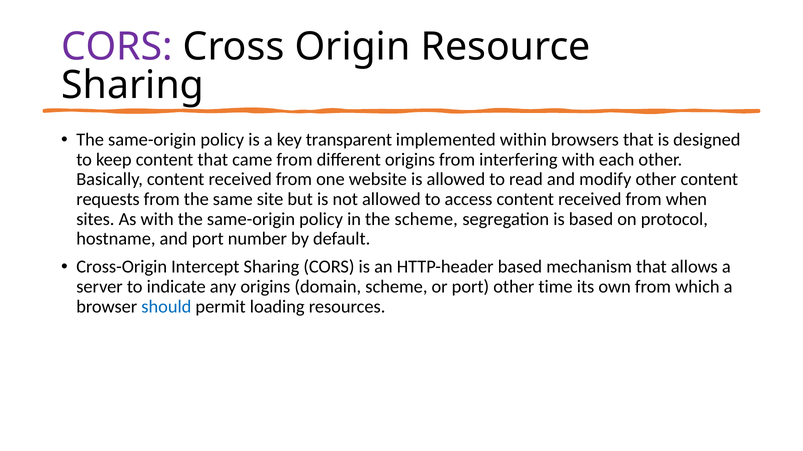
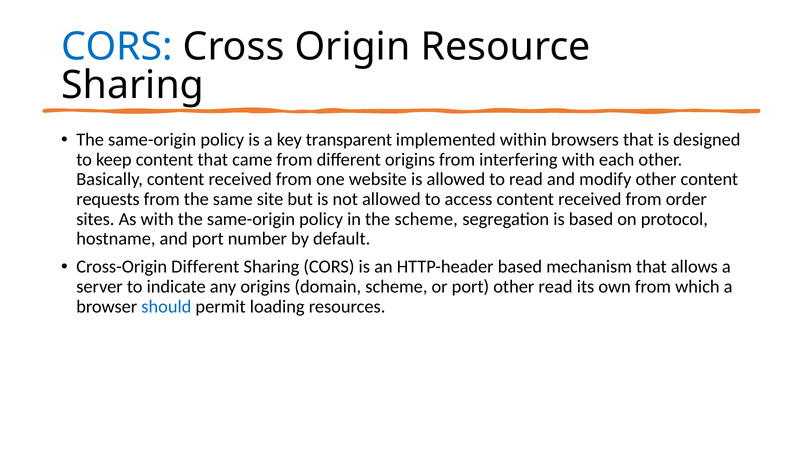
CORS at (117, 47) colour: purple -> blue
when: when -> order
Cross-Origin Intercept: Intercept -> Different
other time: time -> read
